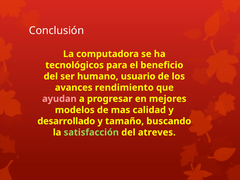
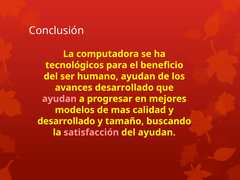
humano usuario: usuario -> ayudan
avances rendimiento: rendimiento -> desarrollado
satisfacción colour: light green -> pink
del atreves: atreves -> ayudan
